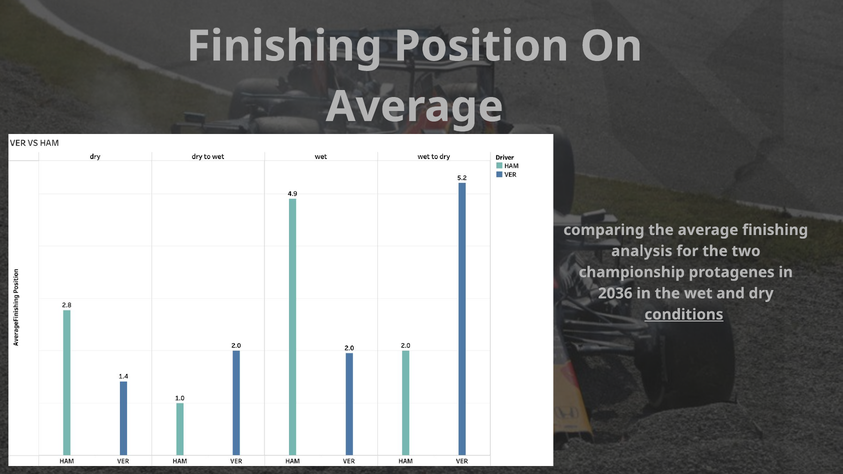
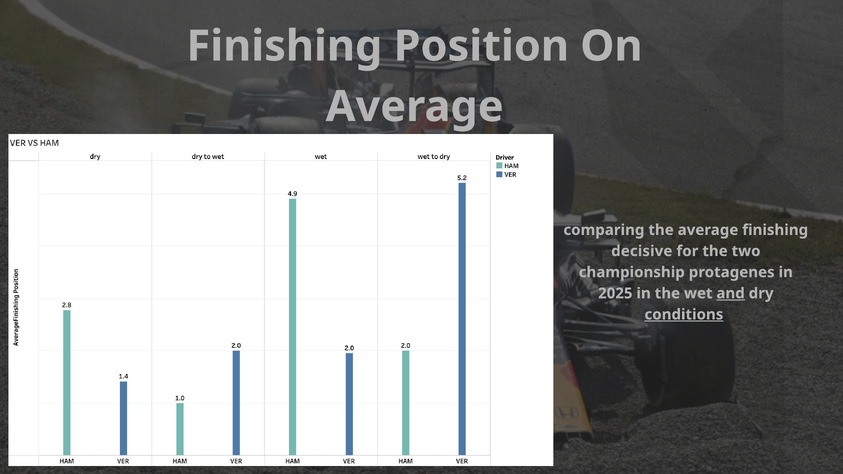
analysis: analysis -> decisive
2036: 2036 -> 2025
and underline: none -> present
